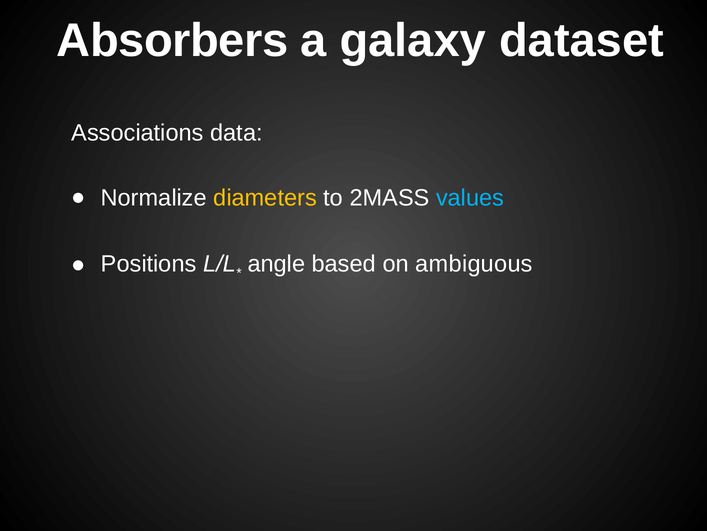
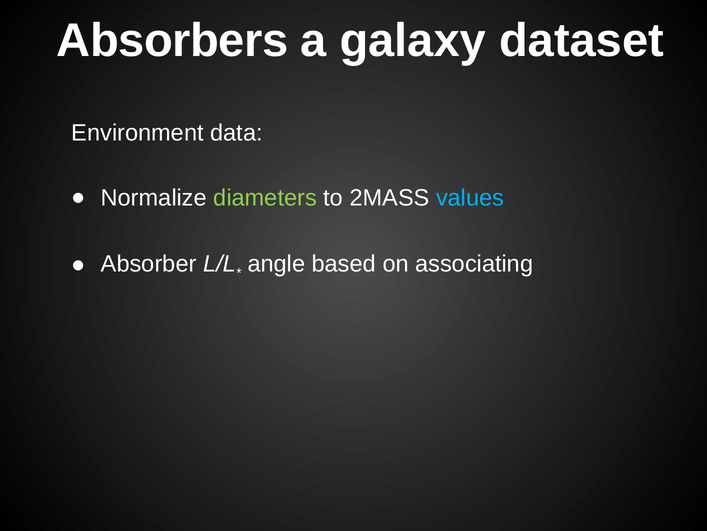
Associations: Associations -> Environment
diameters colour: yellow -> light green
Positions: Positions -> Absorber
ambiguous: ambiguous -> associating
